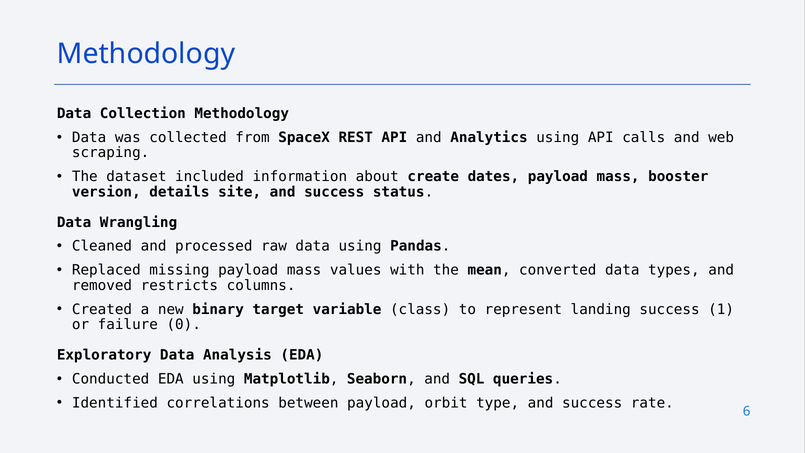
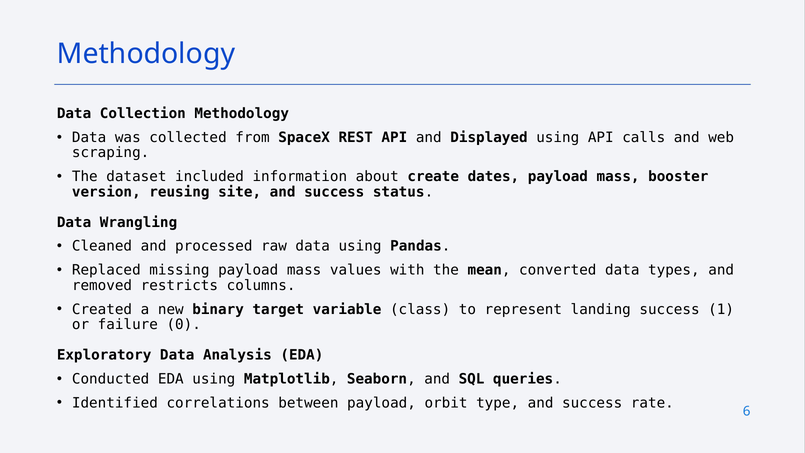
Analytics: Analytics -> Displayed
details: details -> reusing
